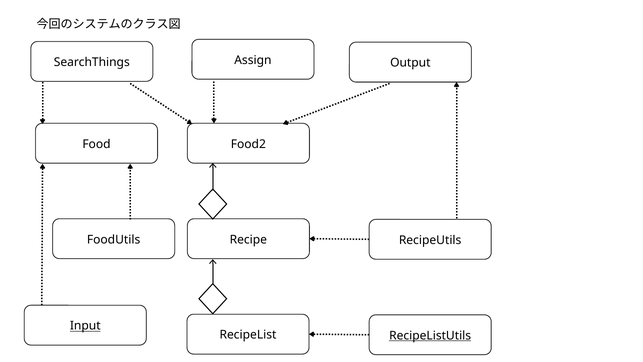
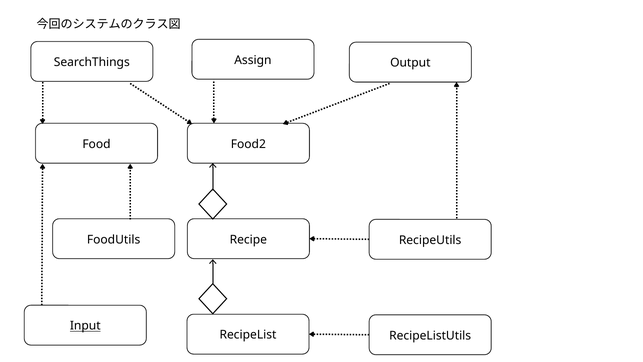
RecipeListUtils underline: present -> none
